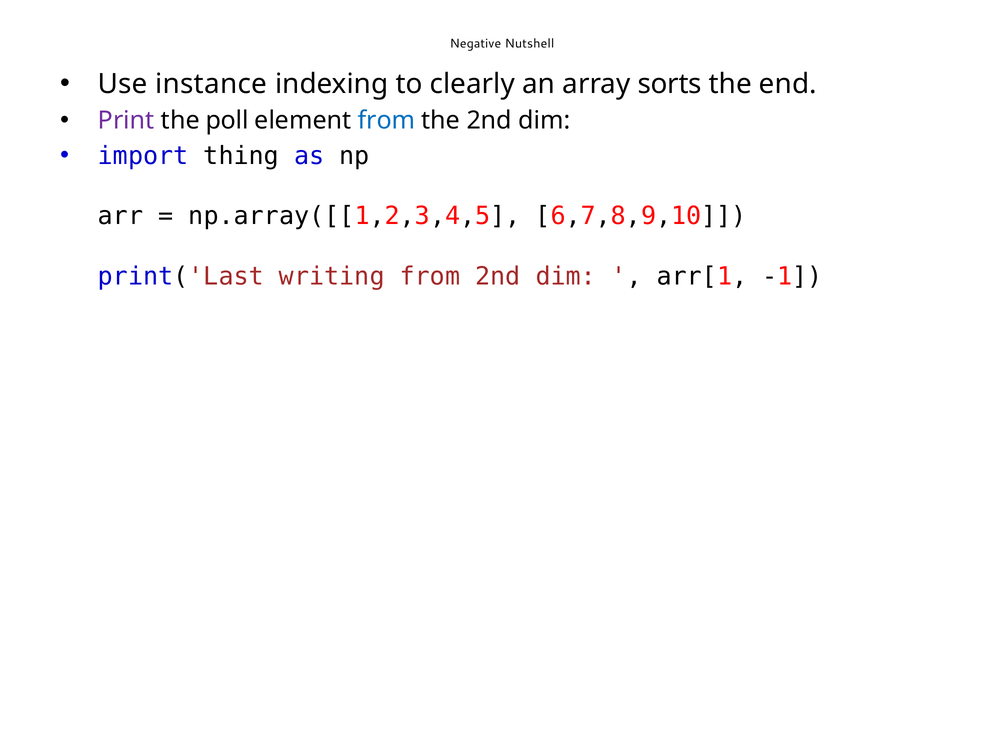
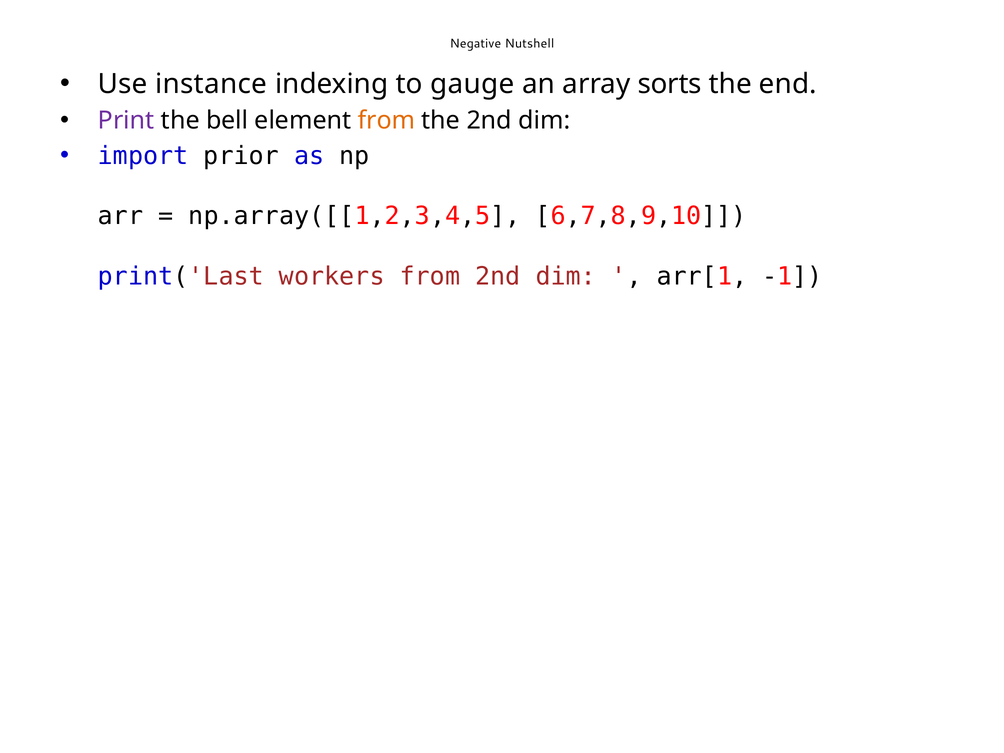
clearly: clearly -> gauge
poll: poll -> bell
from at (386, 121) colour: blue -> orange
thing: thing -> prior
writing: writing -> workers
